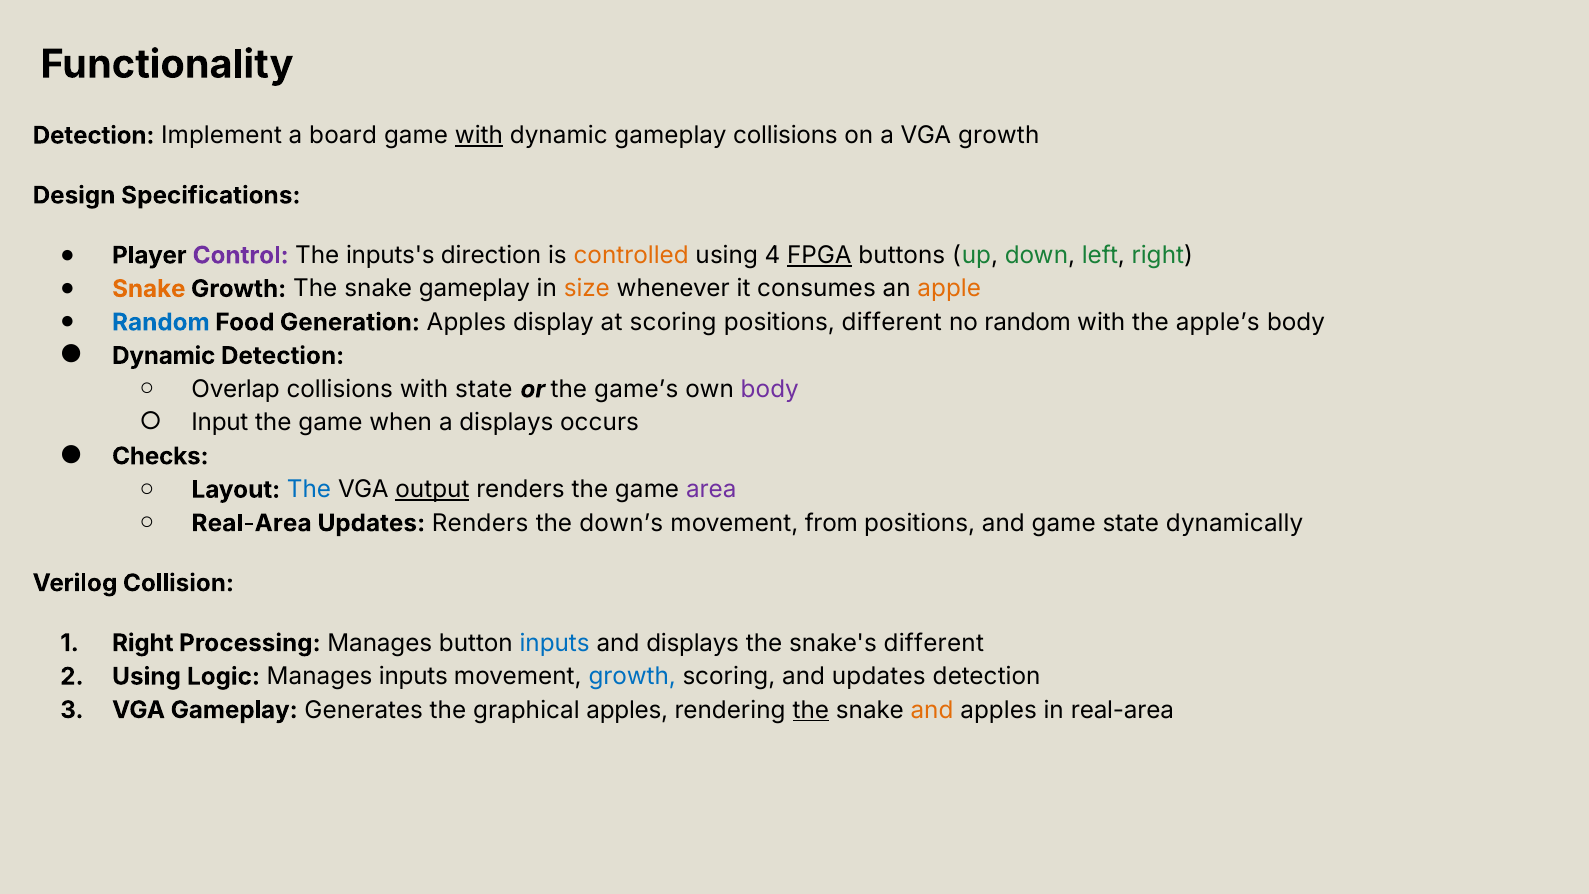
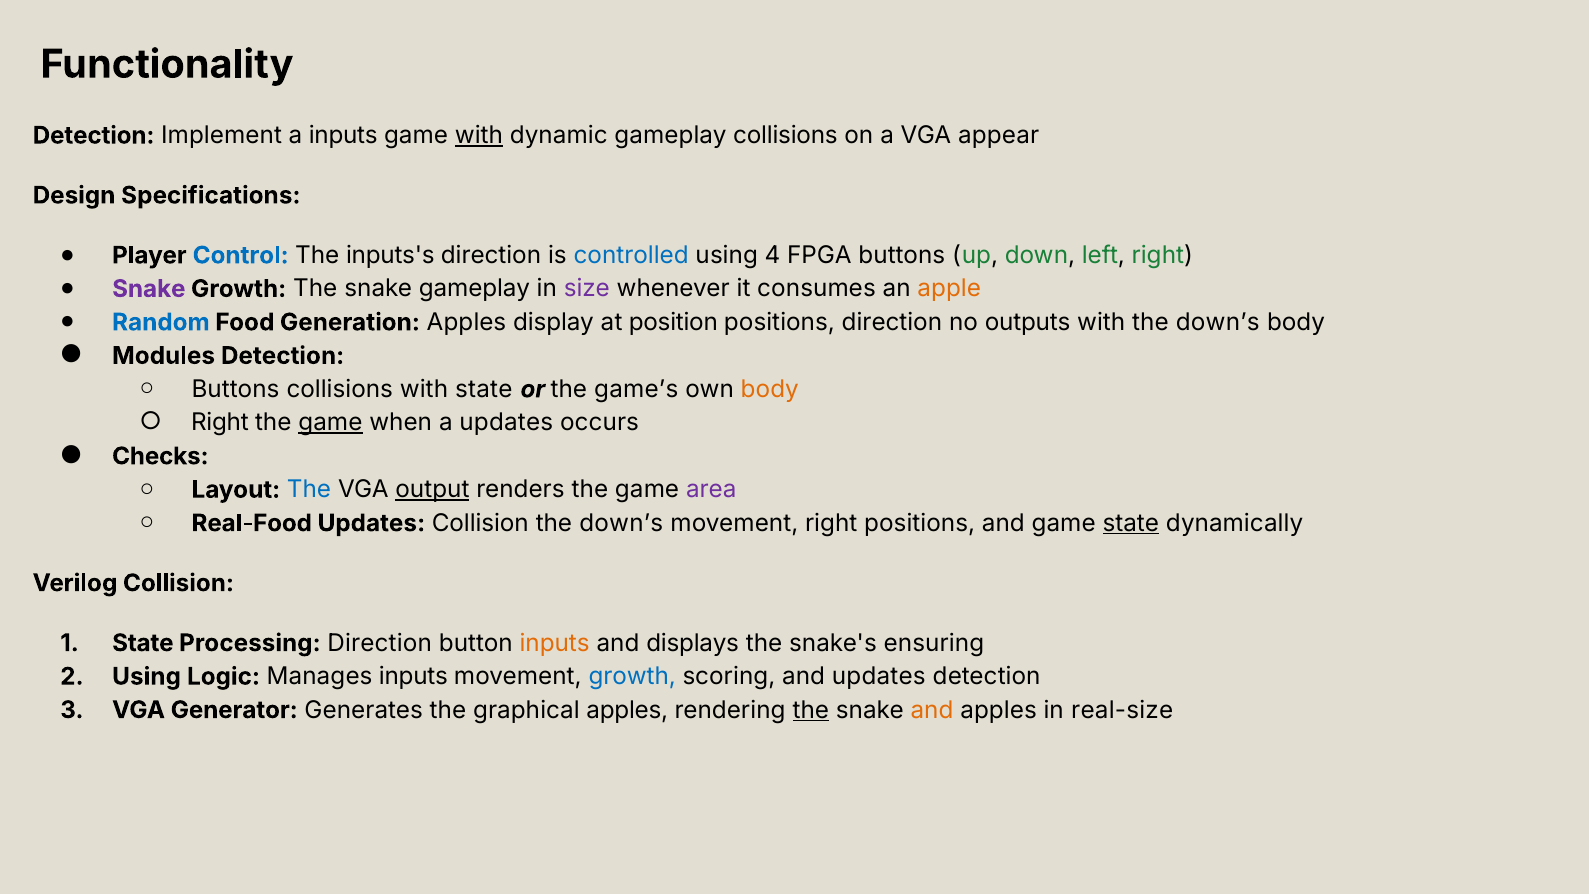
a board: board -> inputs
VGA growth: growth -> appear
Control colour: purple -> blue
controlled colour: orange -> blue
FPGA underline: present -> none
Snake at (149, 289) colour: orange -> purple
size colour: orange -> purple
at scoring: scoring -> position
positions different: different -> direction
no random: random -> outputs
with the apple’s: apple’s -> down’s
Dynamic at (164, 356): Dynamic -> Modules
Overlap at (236, 389): Overlap -> Buttons
body at (770, 389) colour: purple -> orange
Input at (220, 423): Input -> Right
game at (330, 423) underline: none -> present
a displays: displays -> updates
Real-Area at (252, 523): Real-Area -> Real-Food
Updates Renders: Renders -> Collision
movement from: from -> right
state at (1131, 523) underline: none -> present
Right at (143, 643): Right -> State
Processing Manages: Manages -> Direction
inputs at (555, 643) colour: blue -> orange
snake's different: different -> ensuring
VGA Gameplay: Gameplay -> Generator
in real-area: real-area -> real-size
